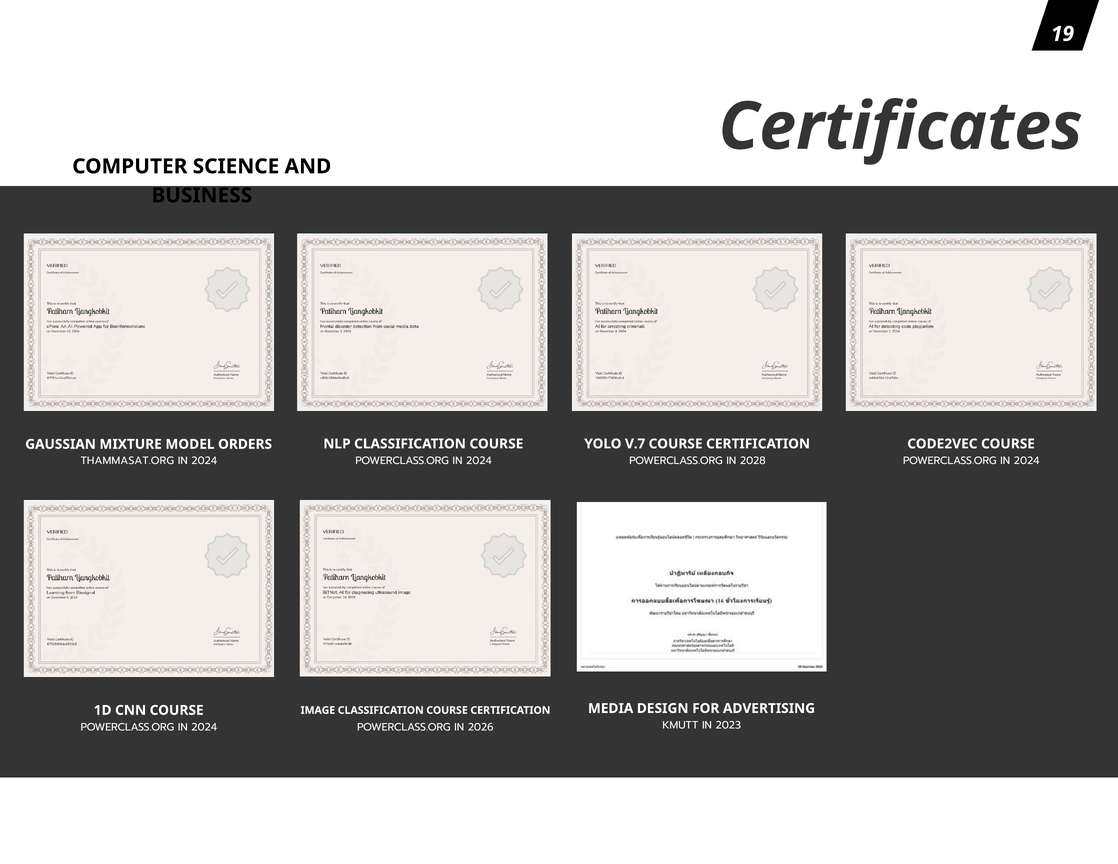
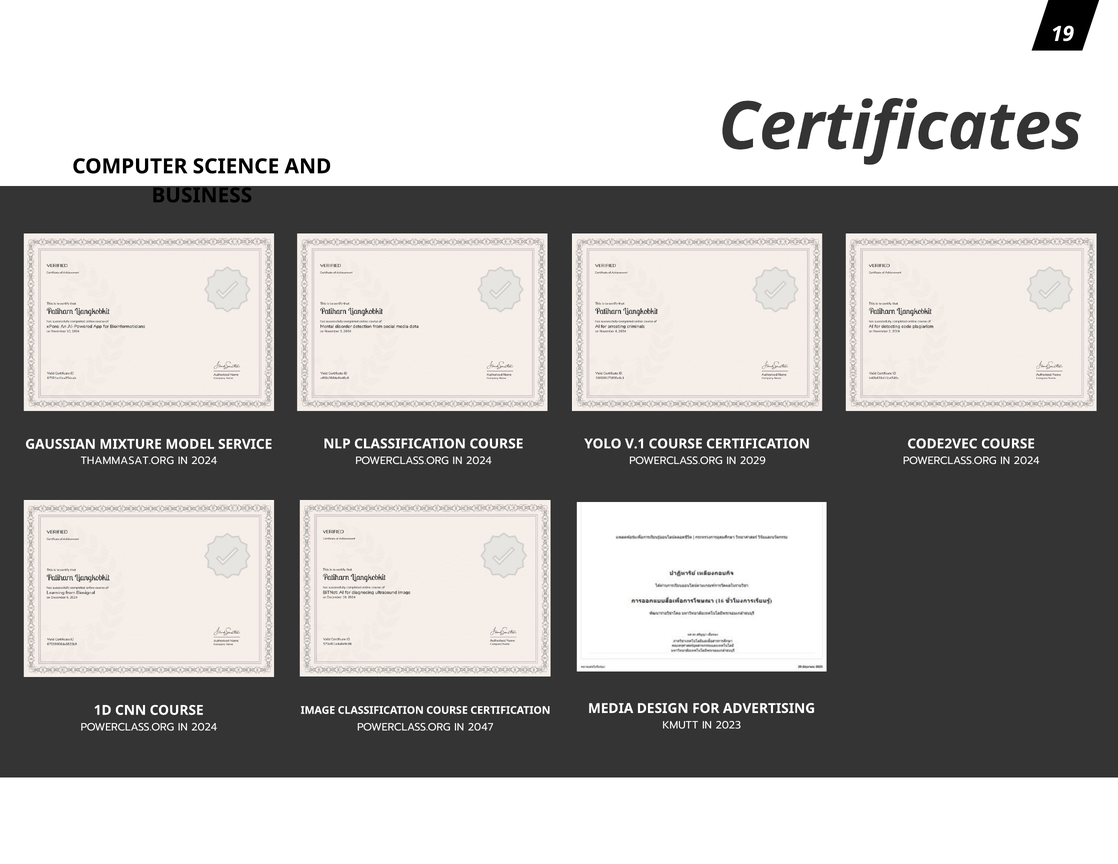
V.7: V.7 -> V.1
ORDERS: ORDERS -> SERVICE
2028: 2028 -> 2029
2026: 2026 -> 2047
